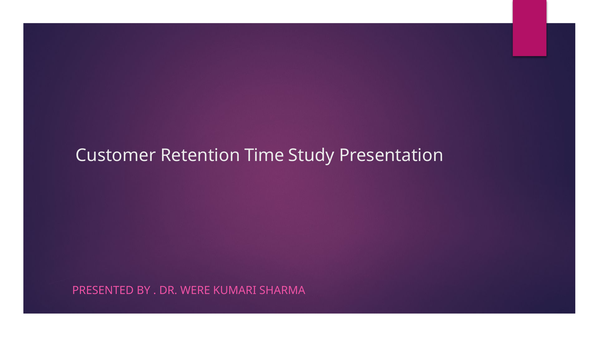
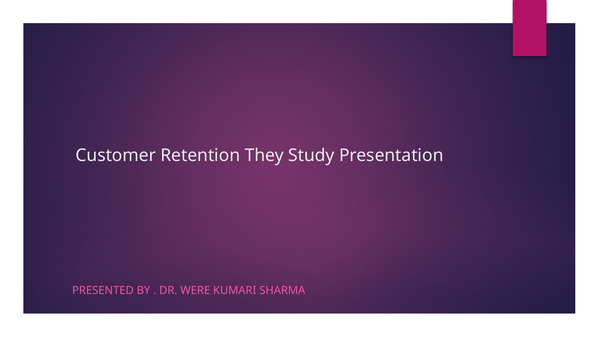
Time: Time -> They
